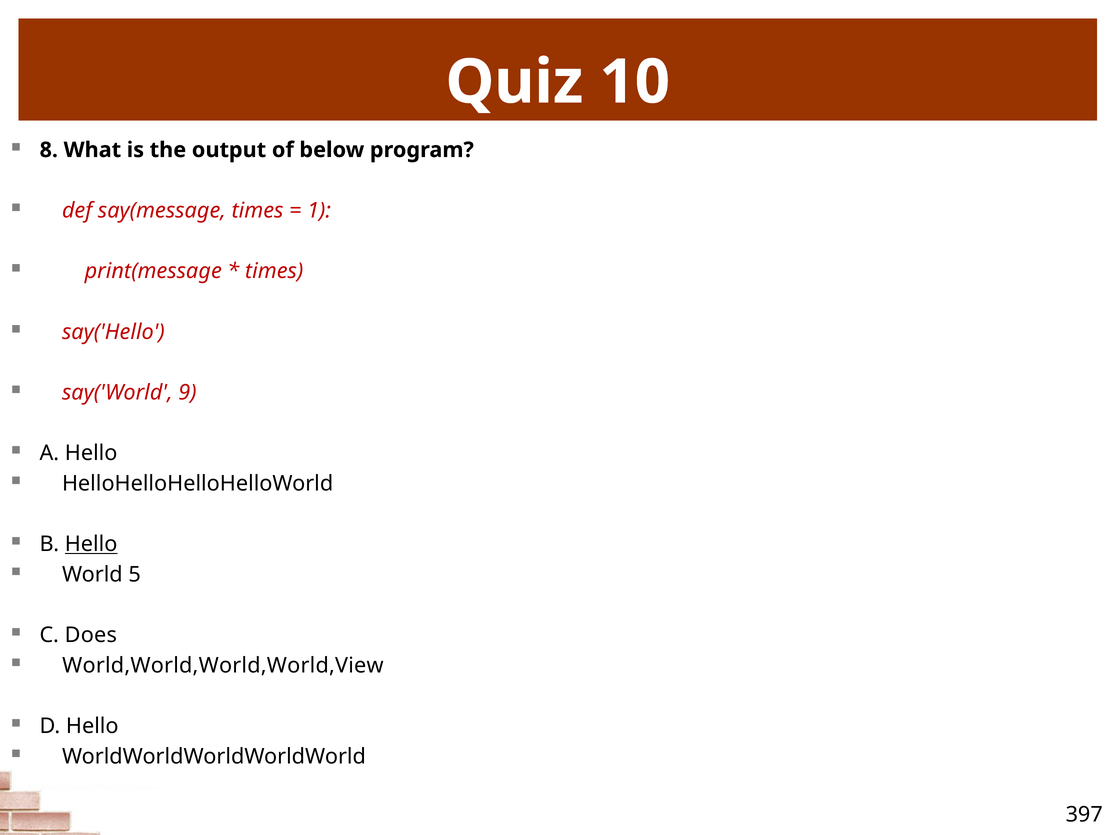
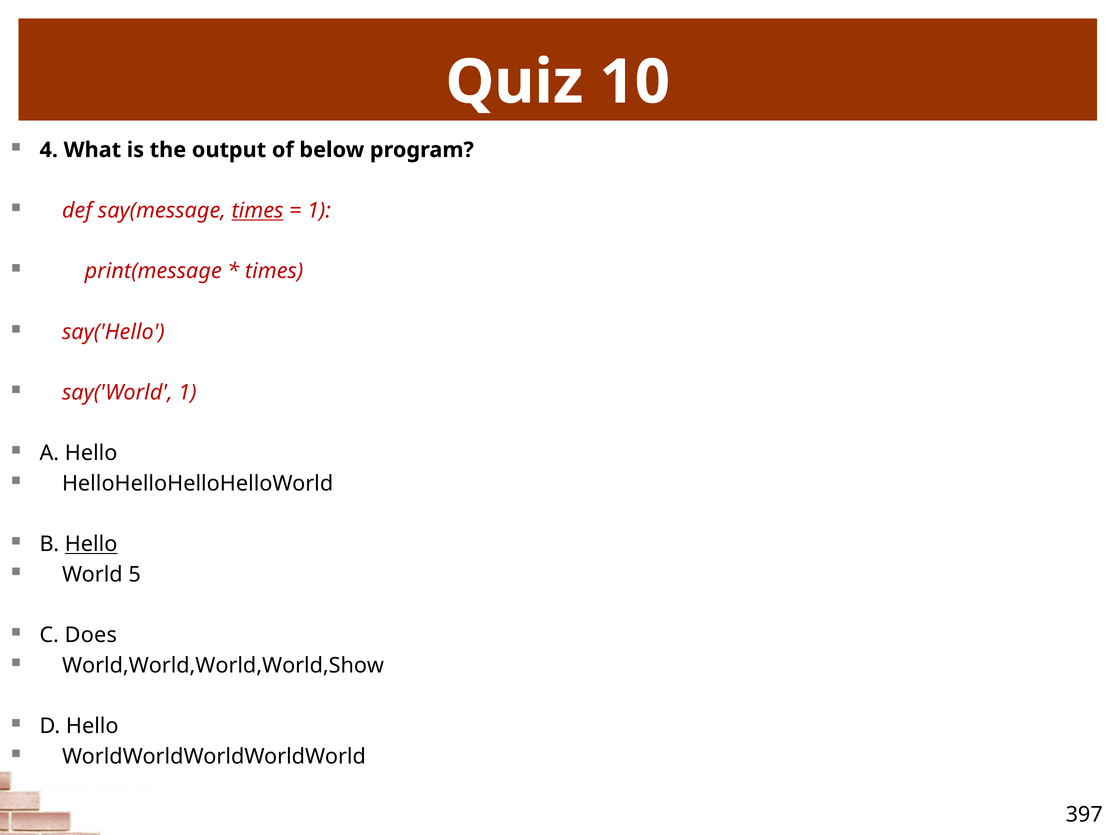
8: 8 -> 4
times at (257, 211) underline: none -> present
say('World 9: 9 -> 1
World,World,World,World,View: World,World,World,World,View -> World,World,World,World,Show
